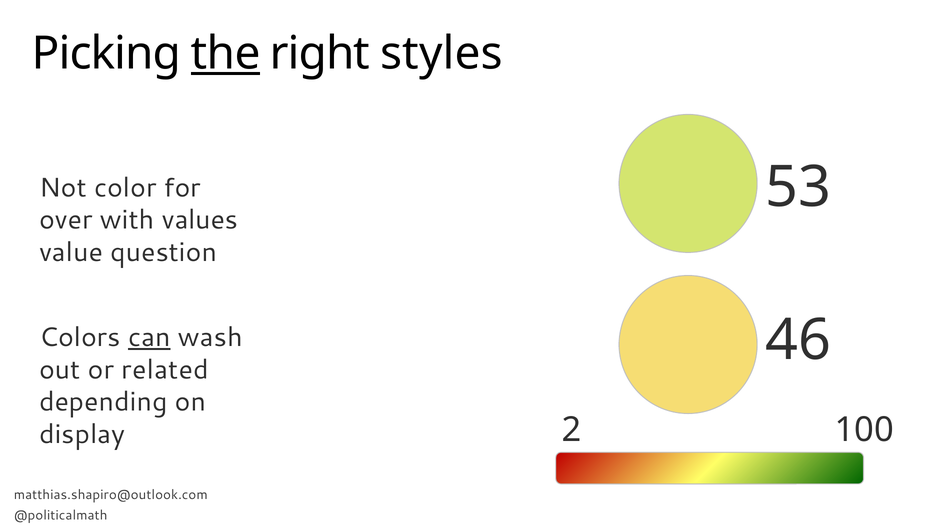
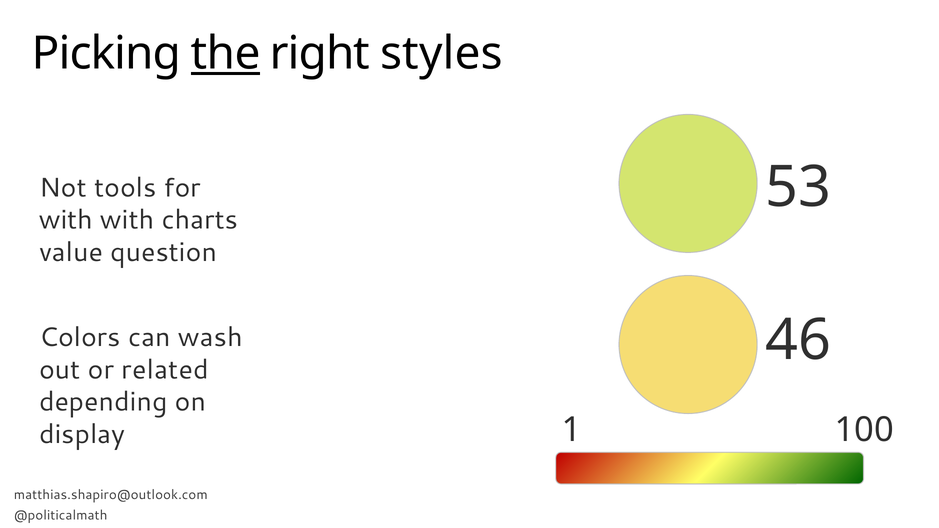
color: color -> tools
over at (66, 220): over -> with
values: values -> charts
can underline: present -> none
2: 2 -> 1
